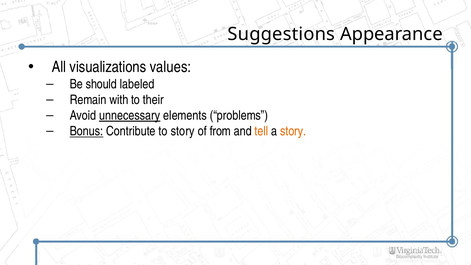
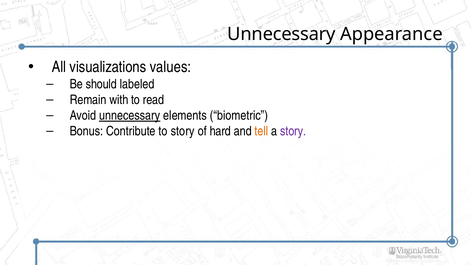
Suggestions at (281, 34): Suggestions -> Unnecessary
their: their -> read
problems: problems -> biometric
Bonus underline: present -> none
from: from -> hard
story at (293, 131) colour: orange -> purple
